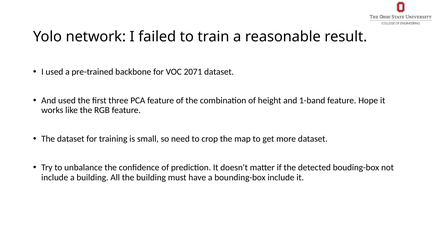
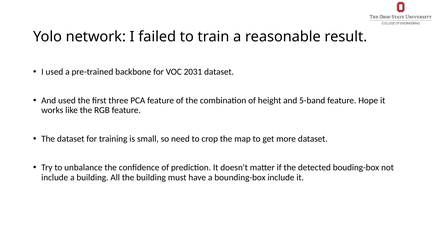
2071: 2071 -> 2031
1-band: 1-band -> 5-band
